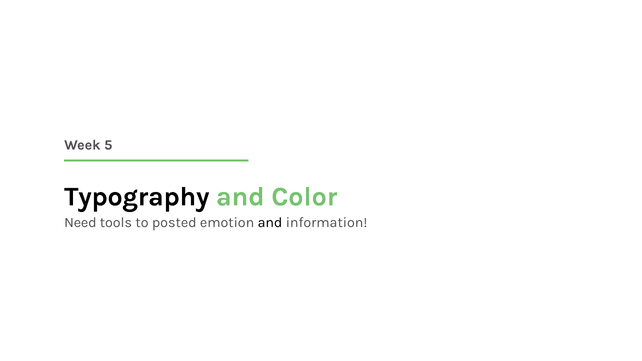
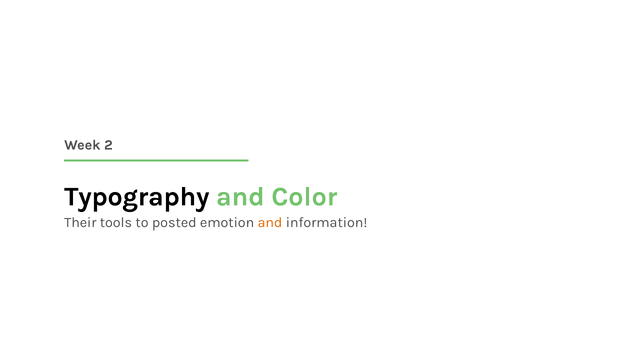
5: 5 -> 2
Need: Need -> Their
and at (270, 223) colour: black -> orange
